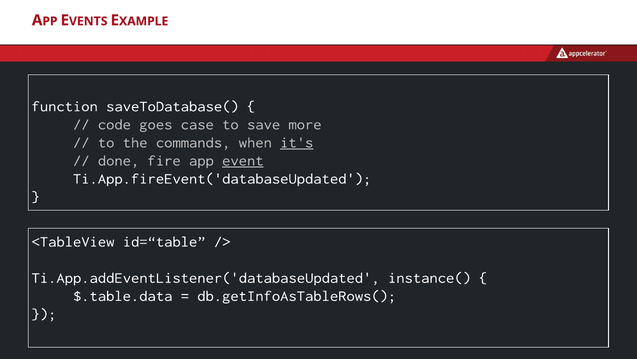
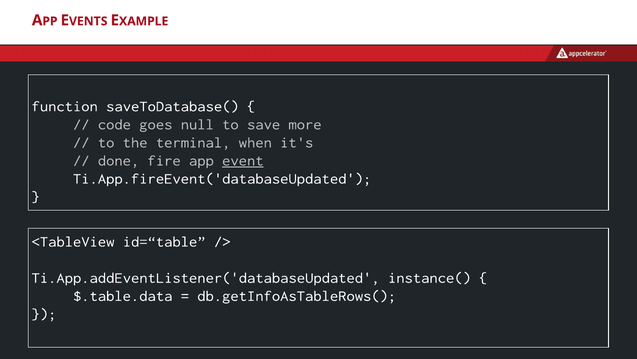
case: case -> null
commands: commands -> terminal
it's underline: present -> none
